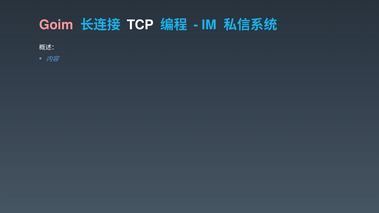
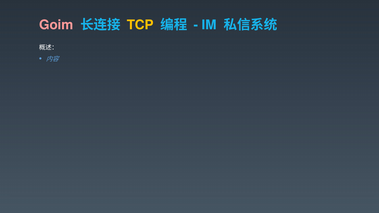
TCP colour: white -> yellow
